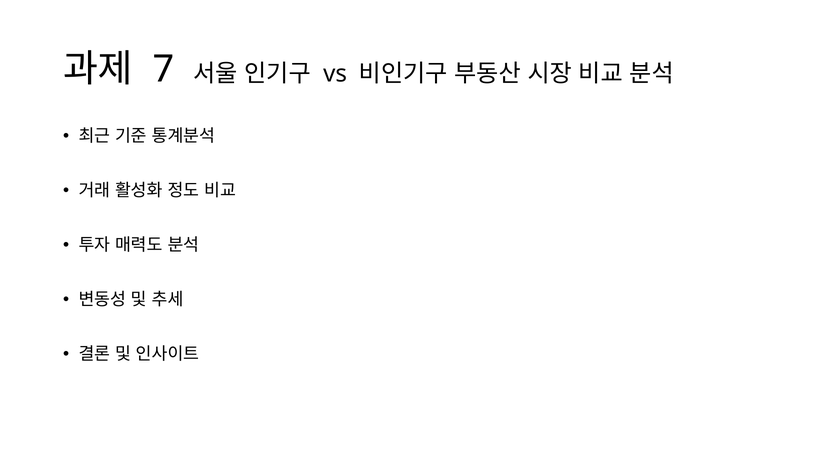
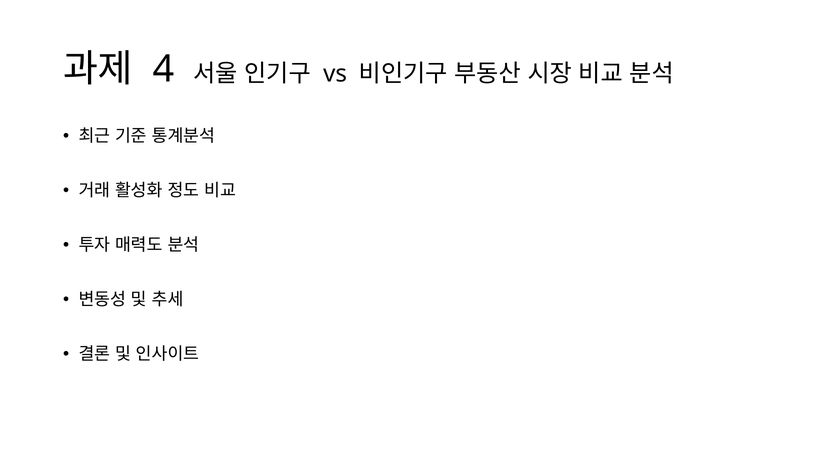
7: 7 -> 4
